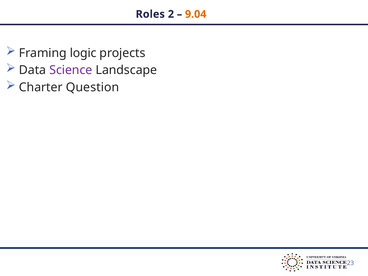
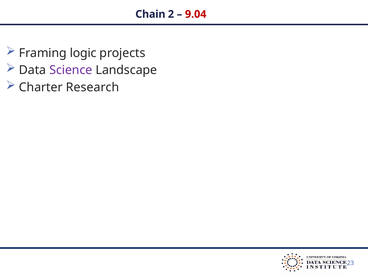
Roles: Roles -> Chain
9.04 colour: orange -> red
Question: Question -> Research
